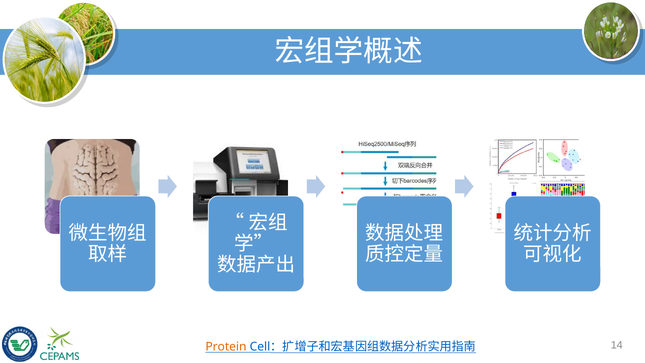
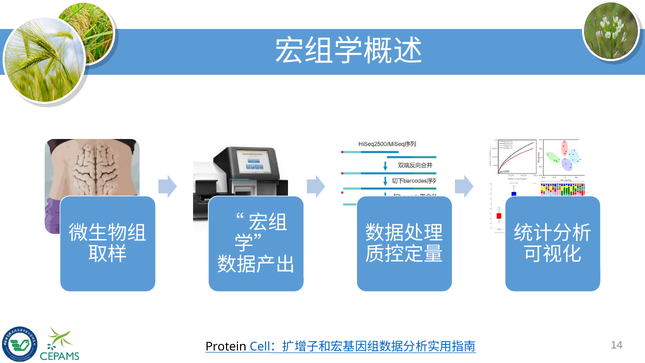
Protein colour: orange -> black
